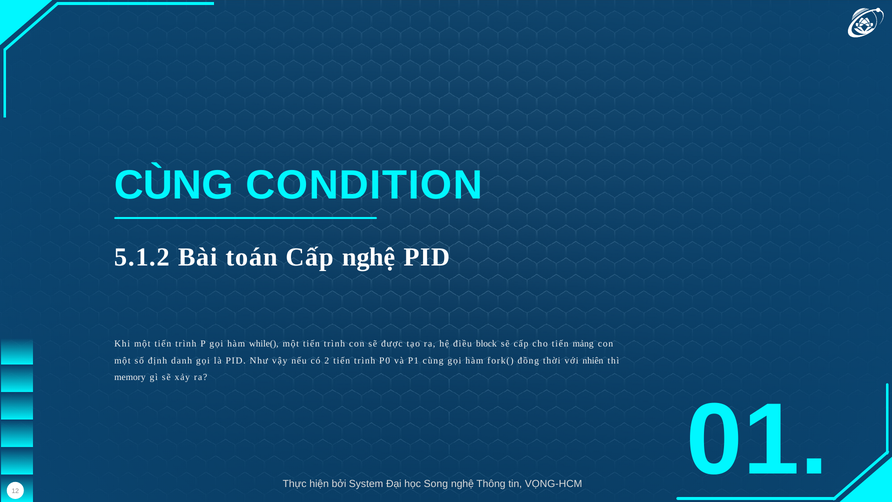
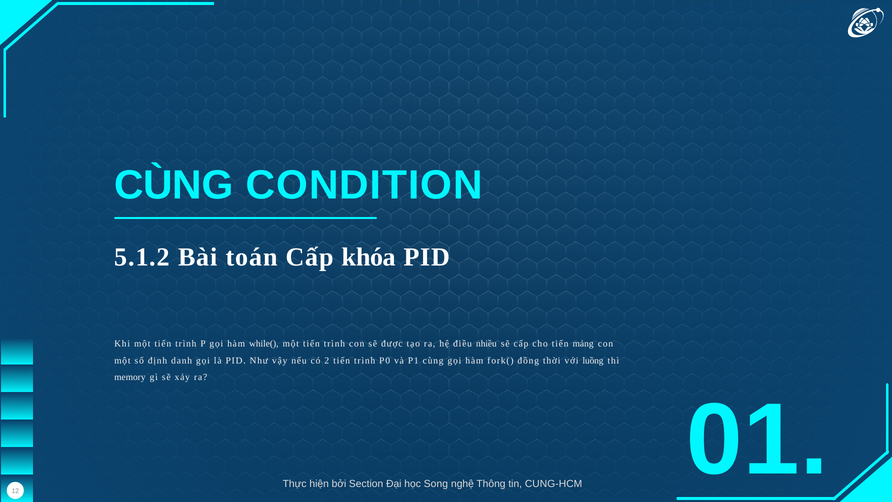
Cấp nghệ: nghệ -> khóa
block: block -> nhiều
nhiên: nhiên -> luồng
System: System -> Section
VỌNG-HCM: VỌNG-HCM -> CUNG-HCM
